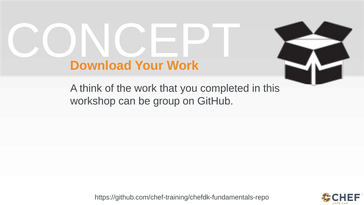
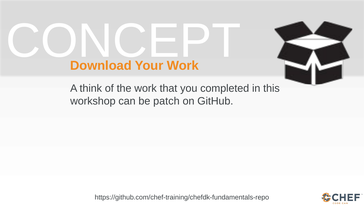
group: group -> patch
